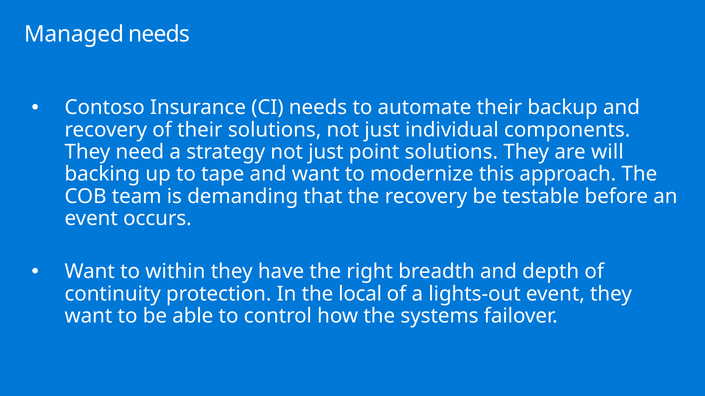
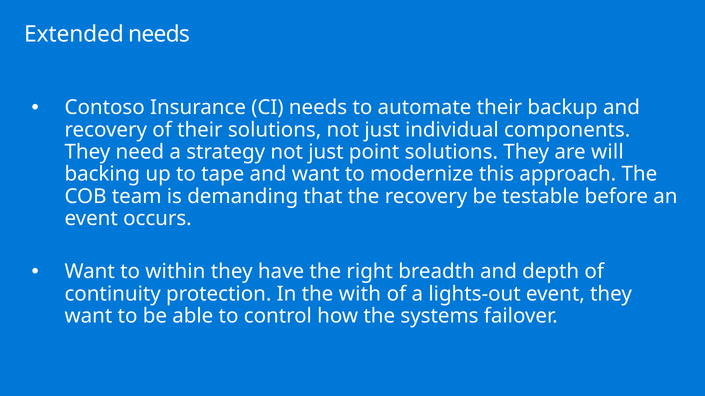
Managed: Managed -> Extended
local: local -> with
